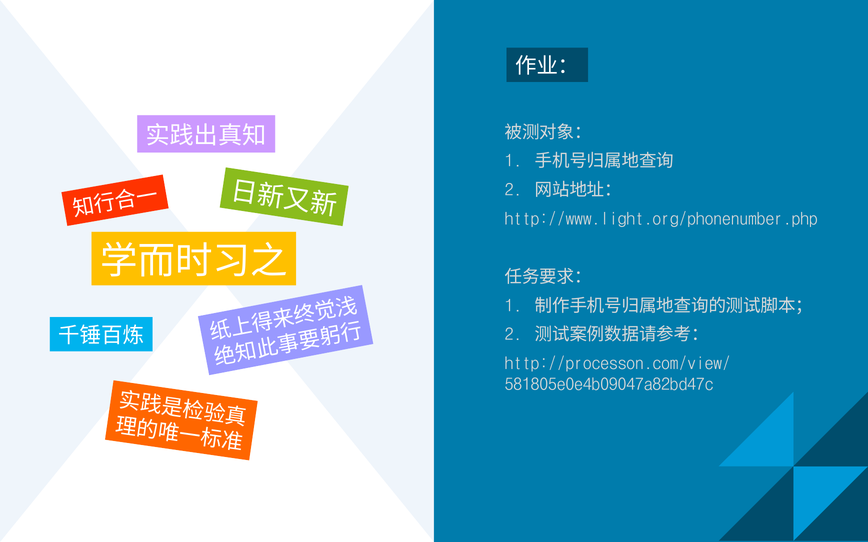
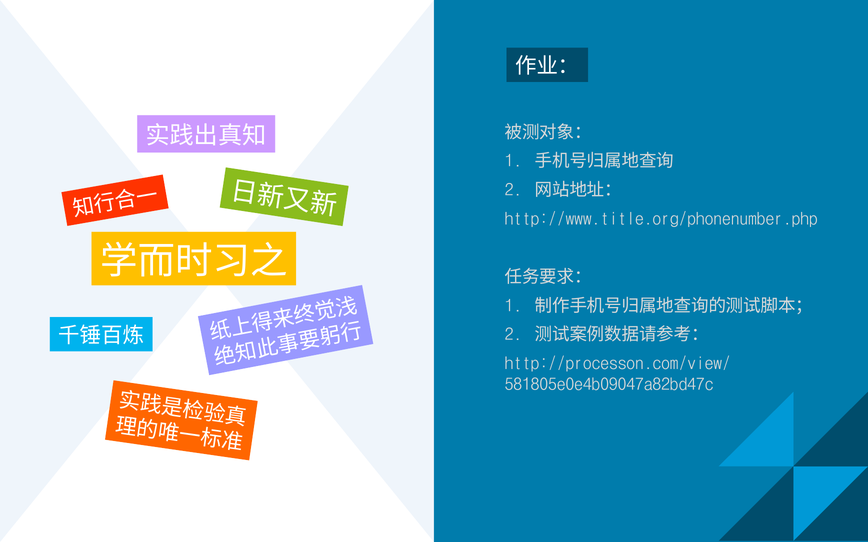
http://www.light.org/phonenumber.php: http://www.light.org/phonenumber.php -> http://www.title.org/phonenumber.php
